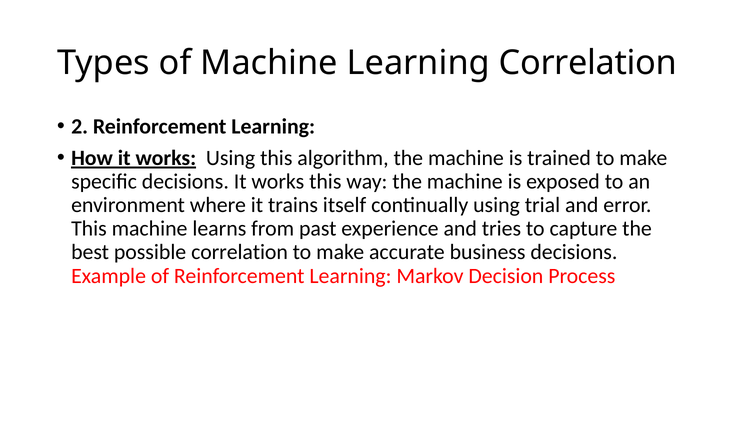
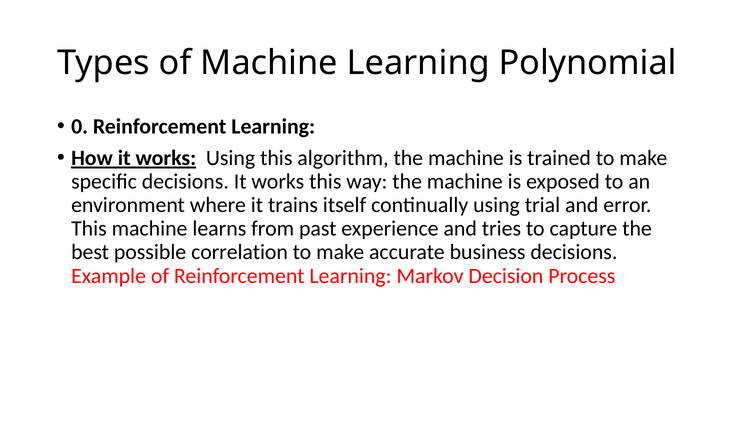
Learning Correlation: Correlation -> Polynomial
2: 2 -> 0
